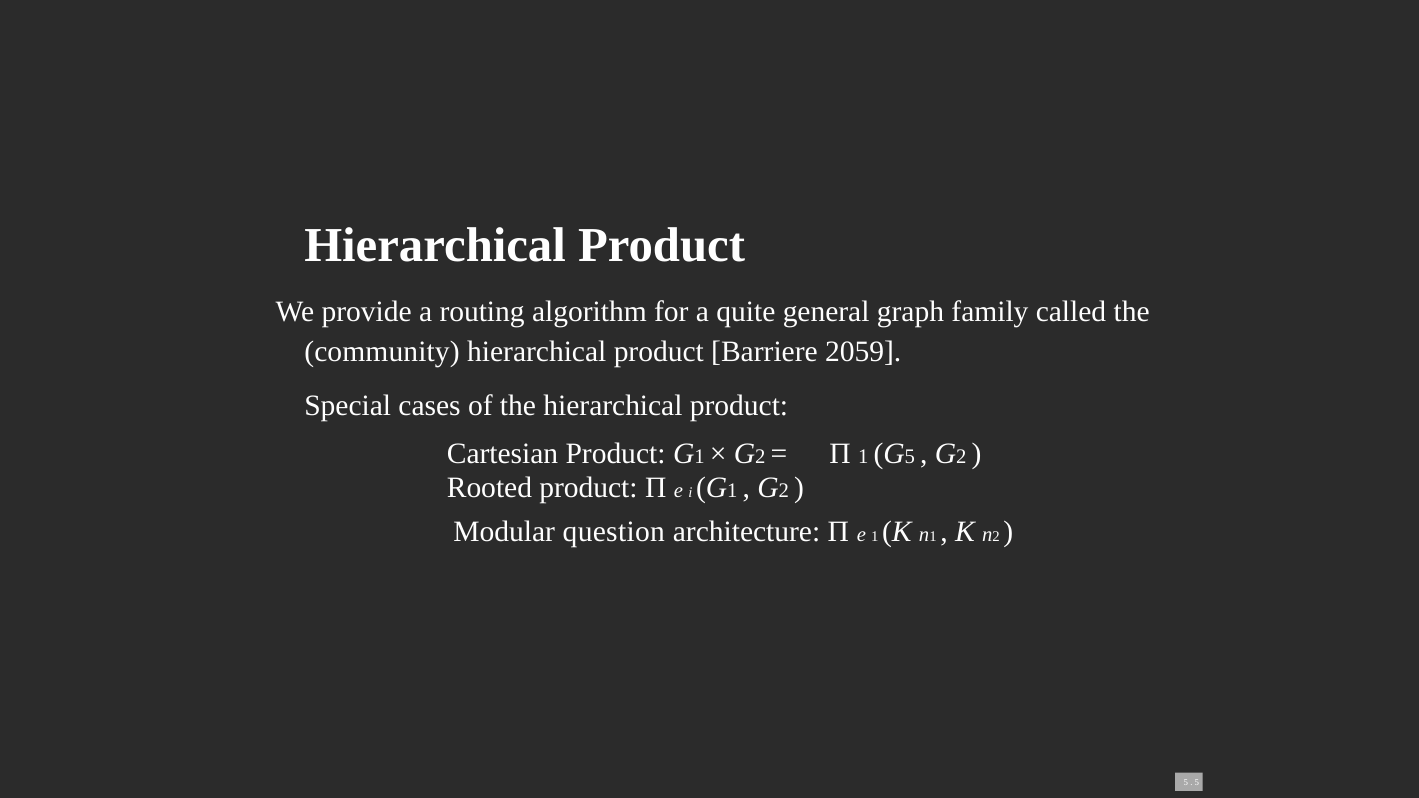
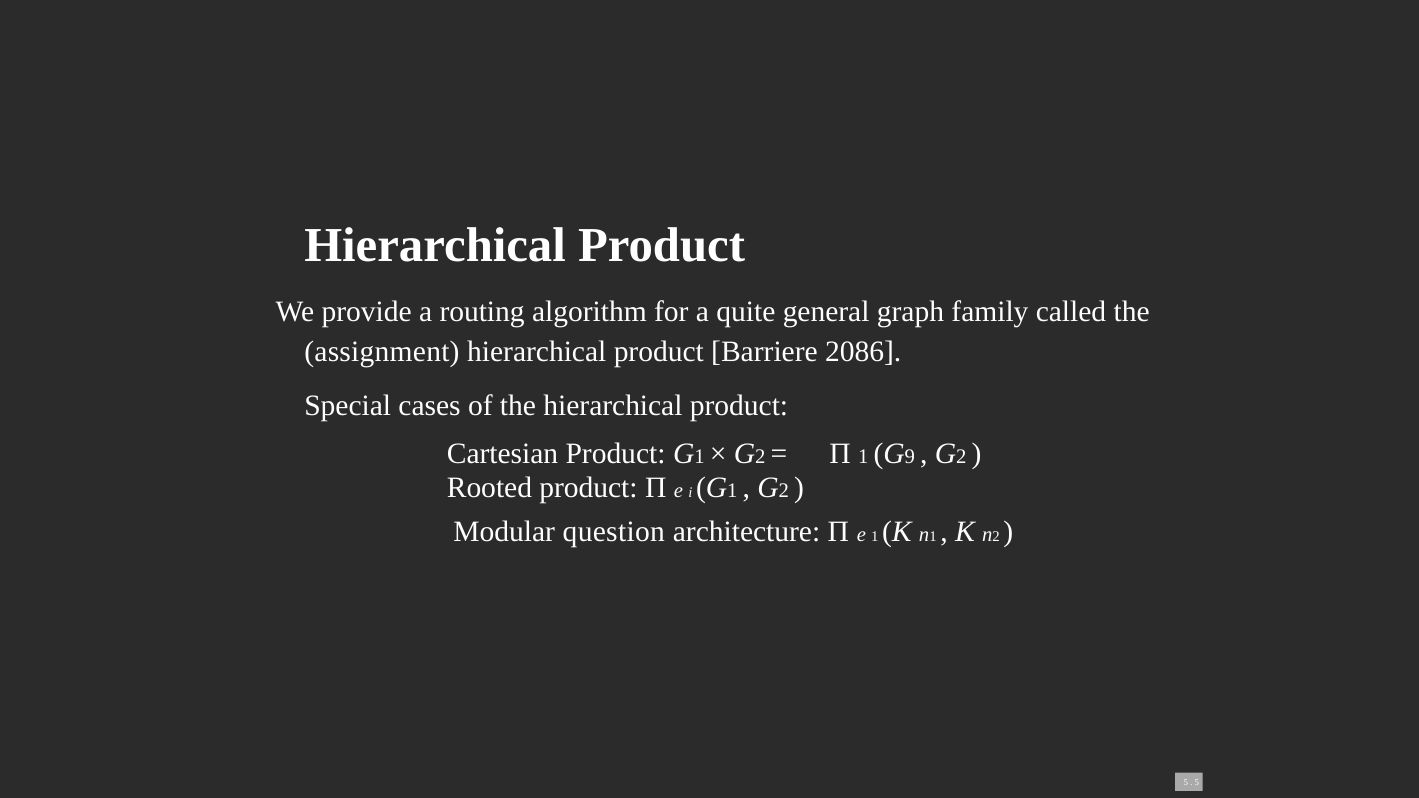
community: community -> assignment
2059: 2059 -> 2086
5 at (910, 456): 5 -> 9
